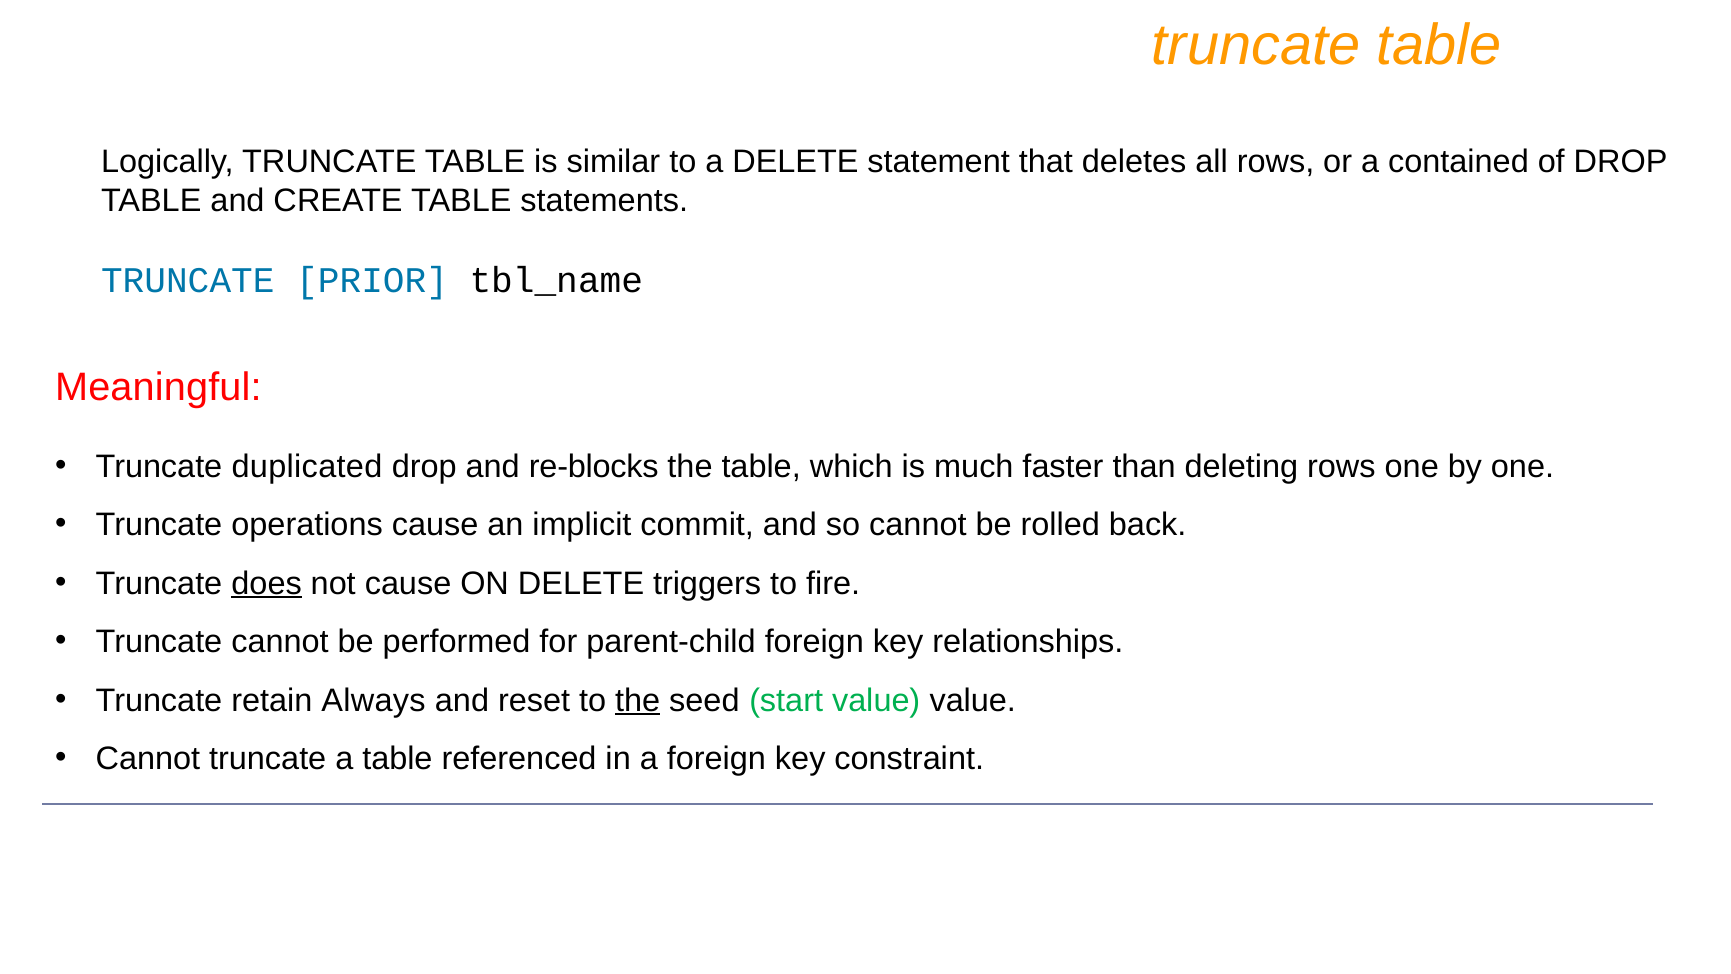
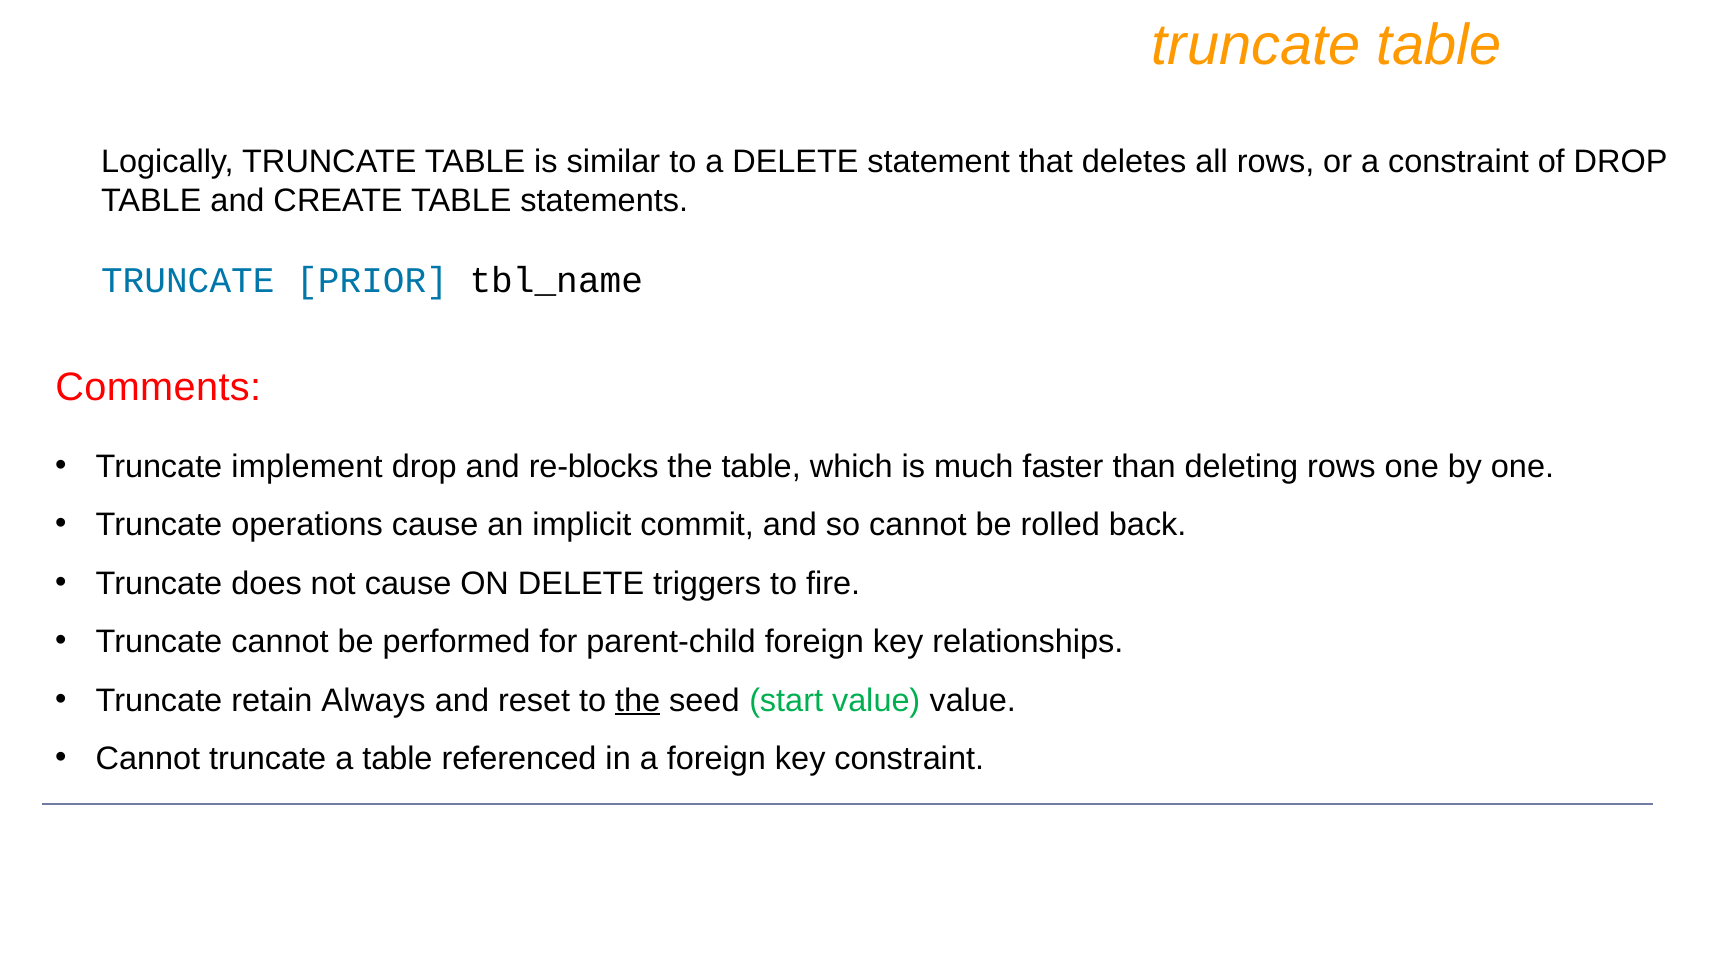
a contained: contained -> constraint
Meaningful: Meaningful -> Comments
duplicated: duplicated -> implement
does underline: present -> none
